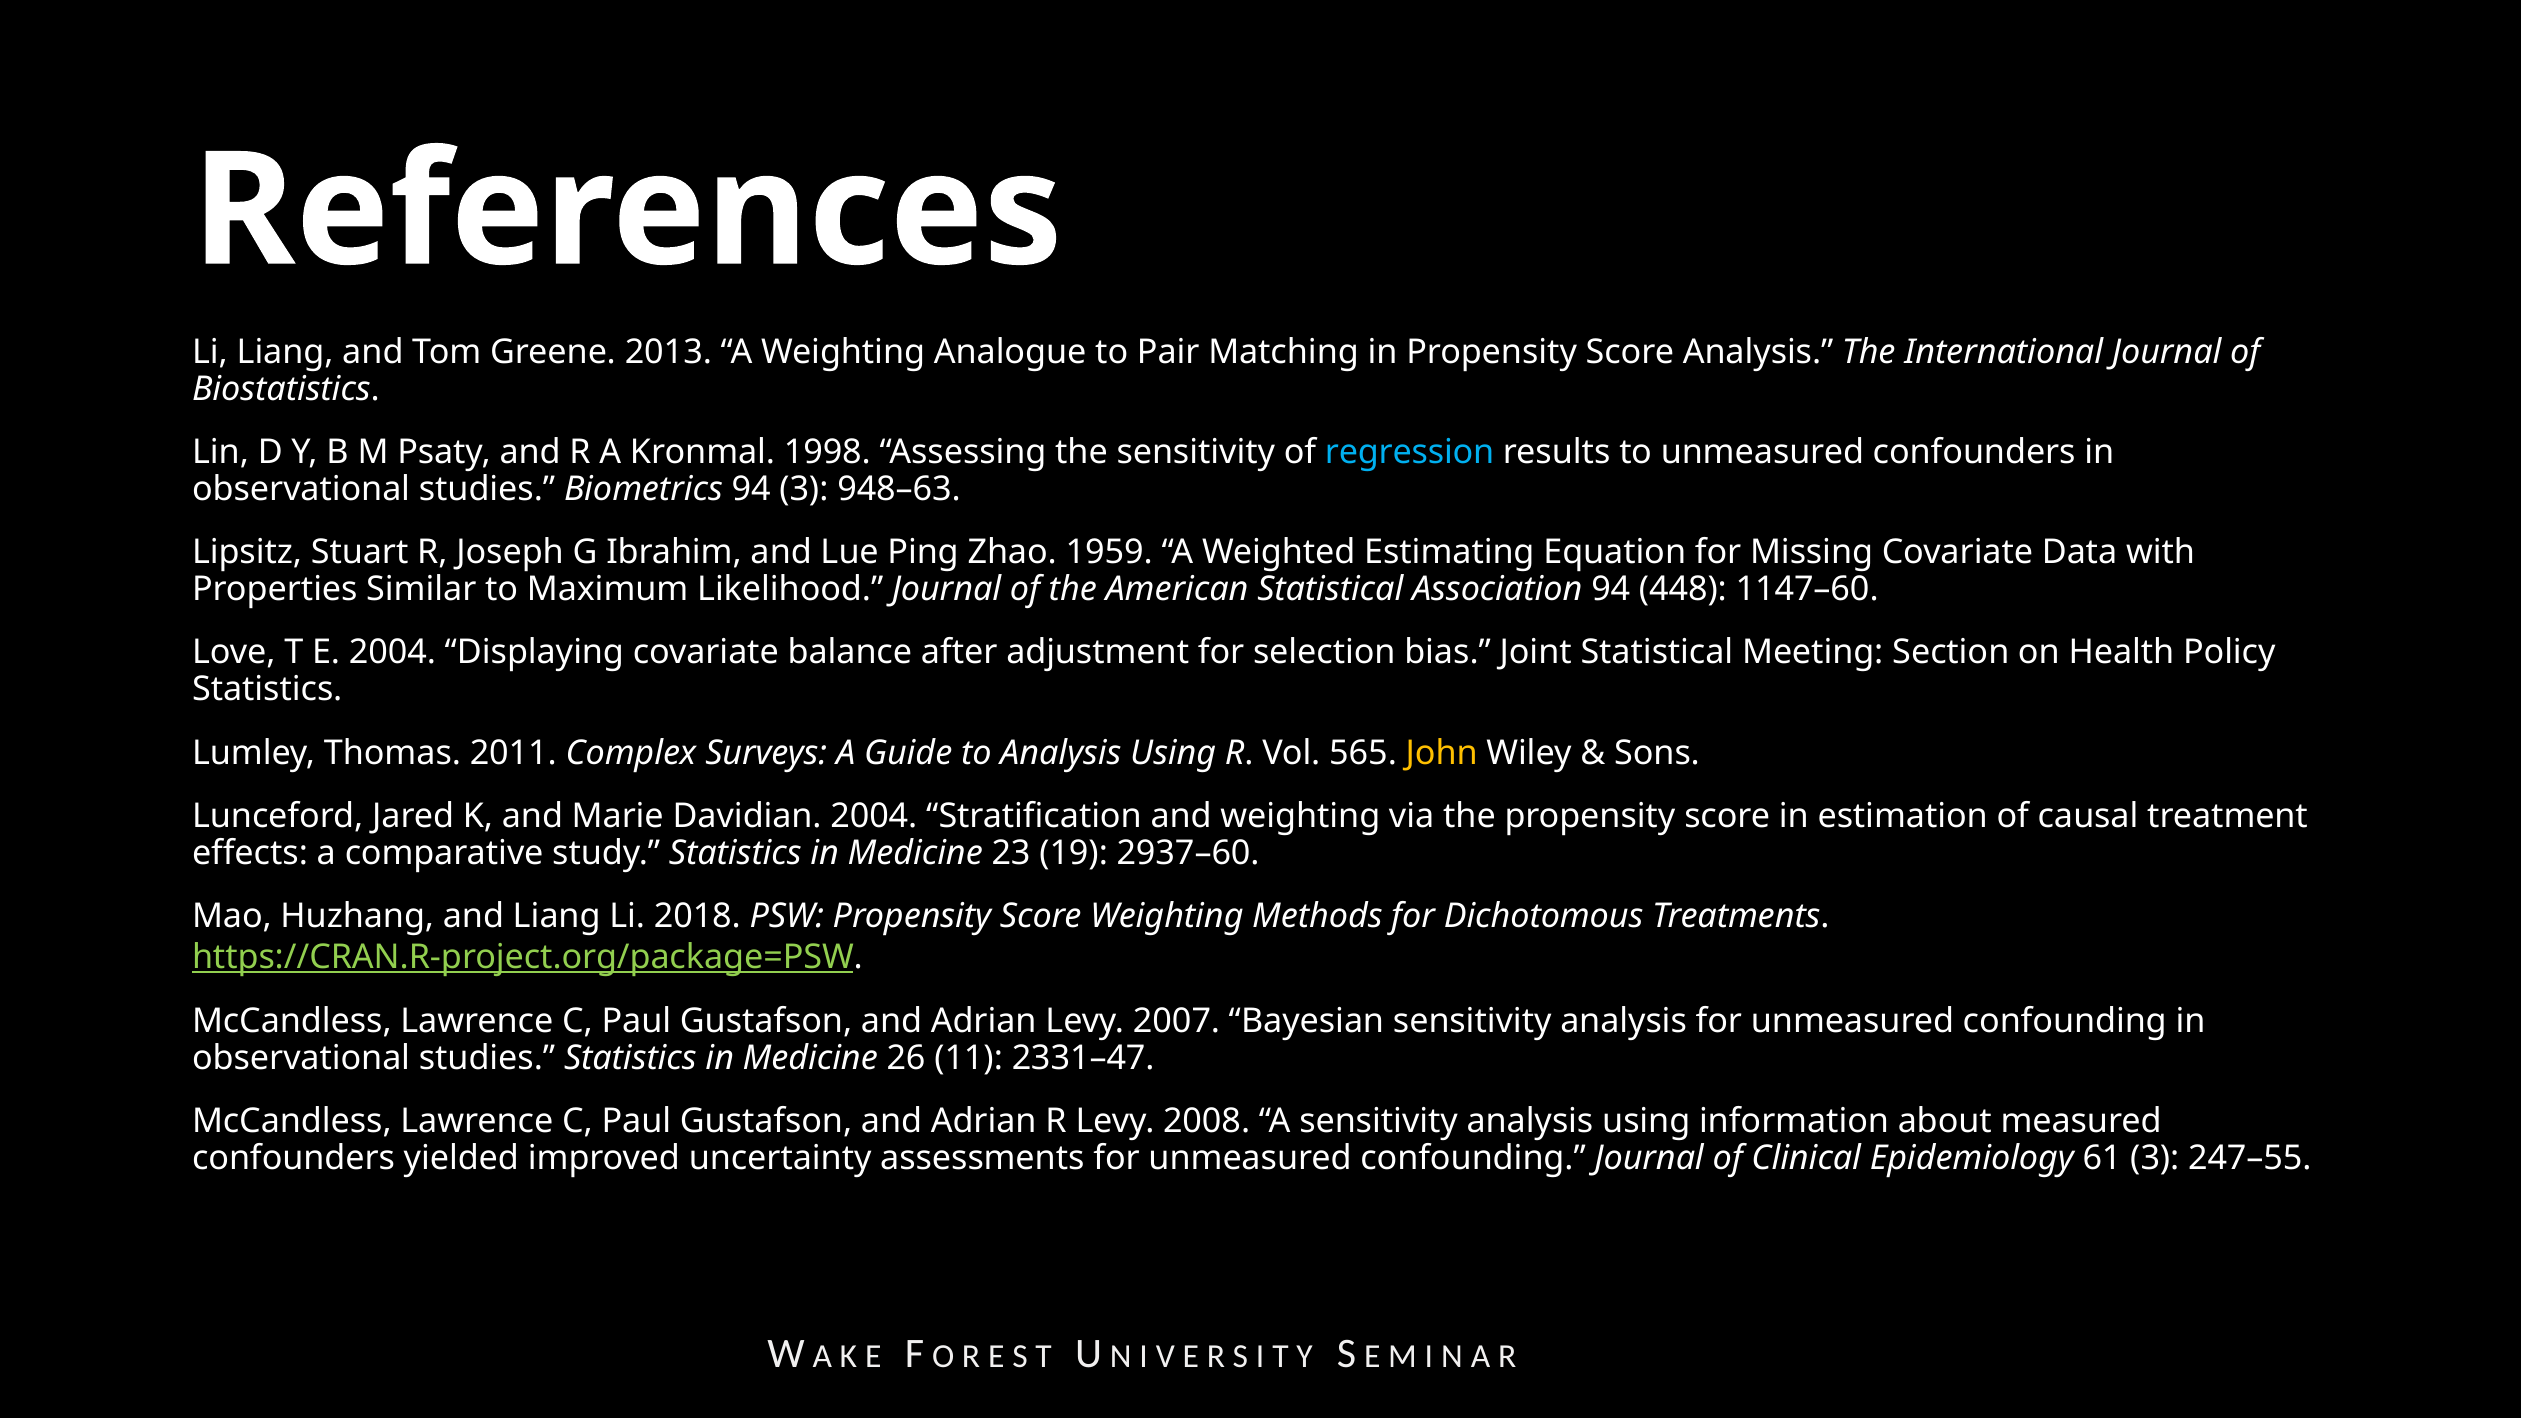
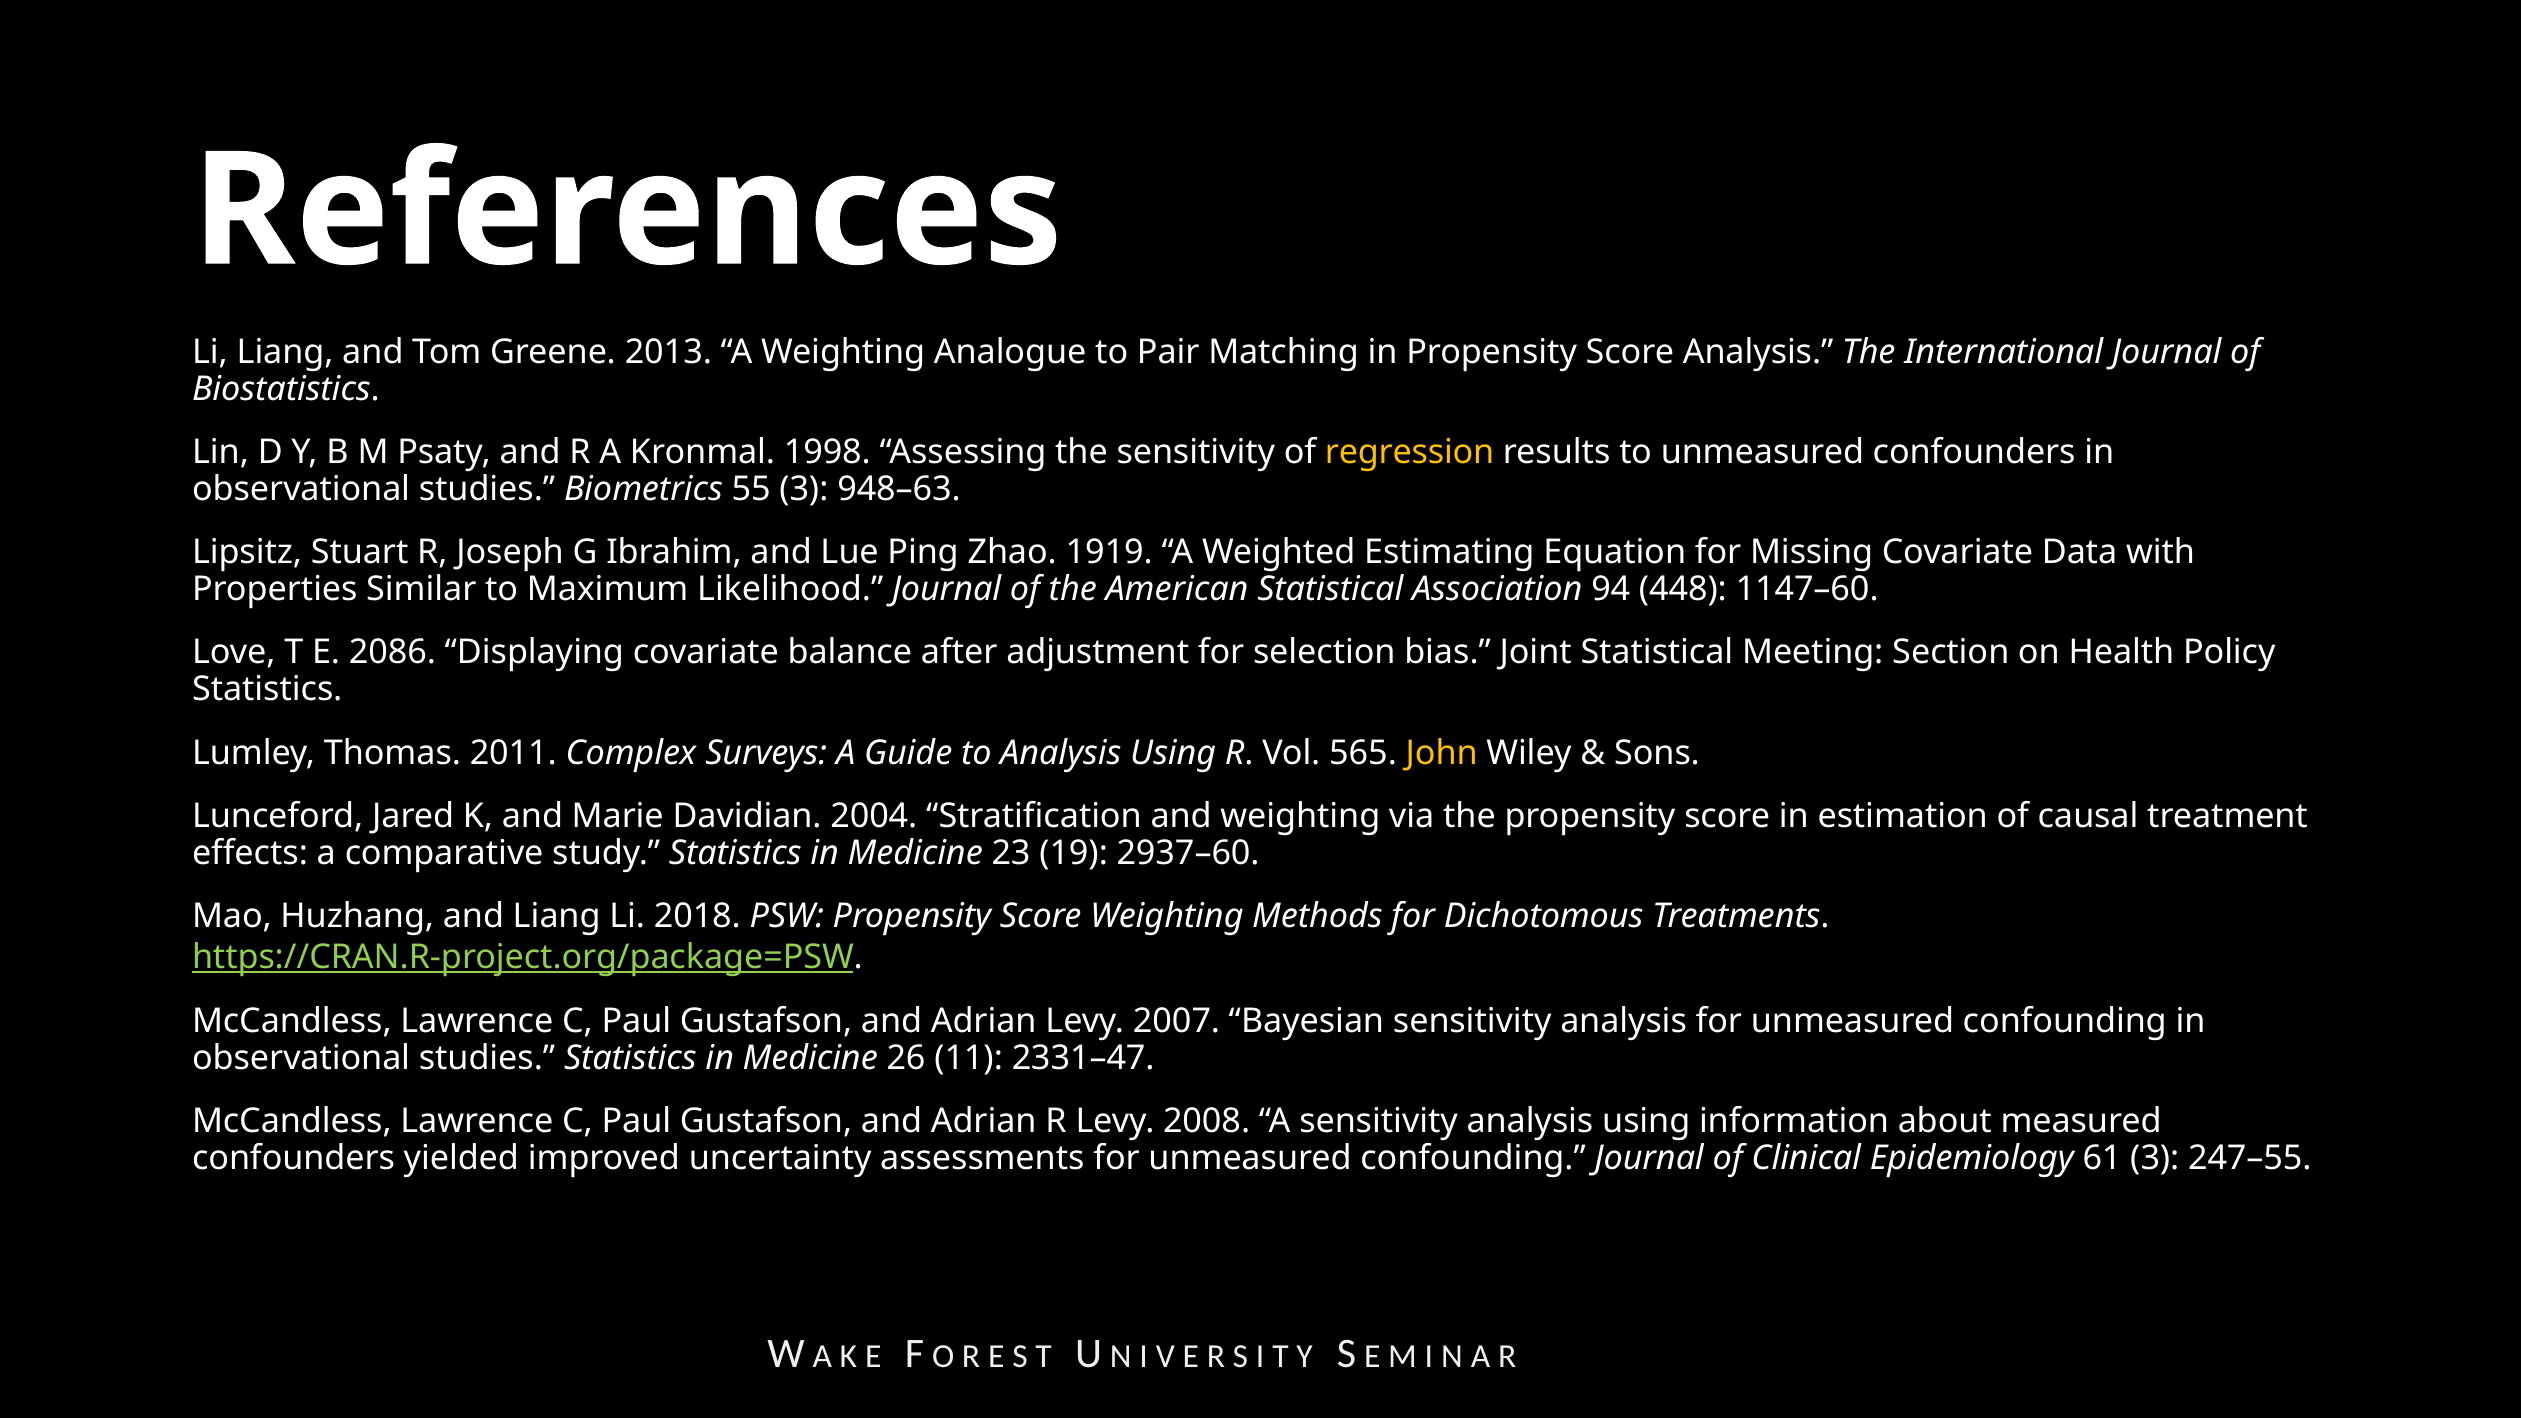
regression colour: light blue -> yellow
Biometrics 94: 94 -> 55
1959: 1959 -> 1919
E 2004: 2004 -> 2086
